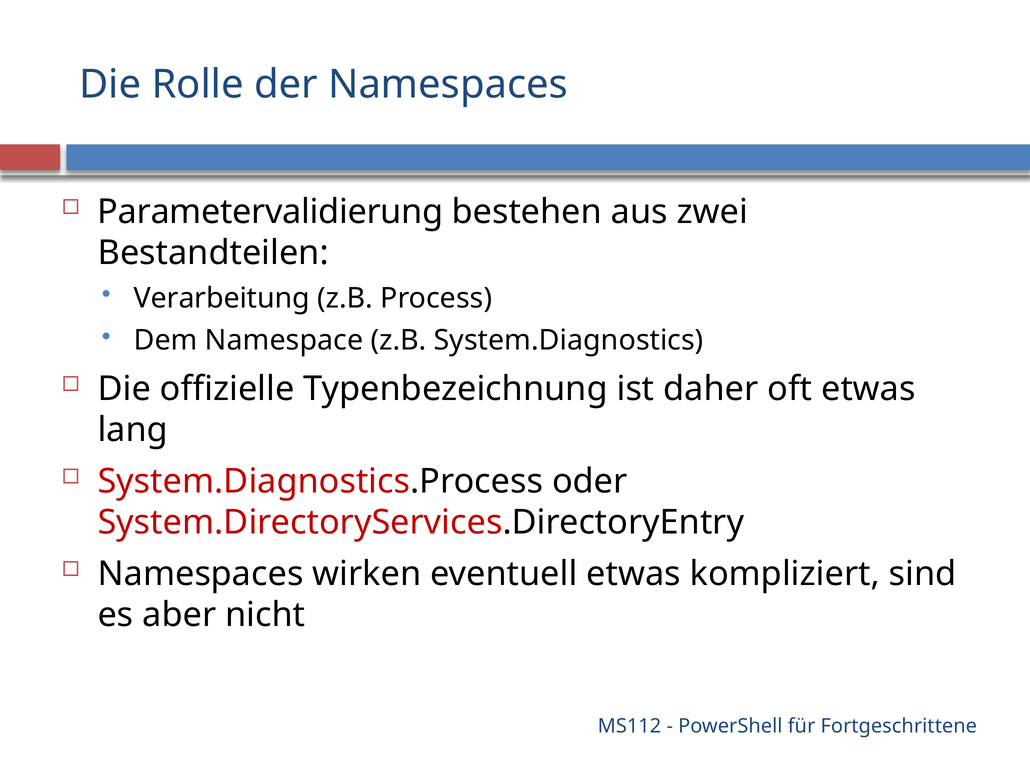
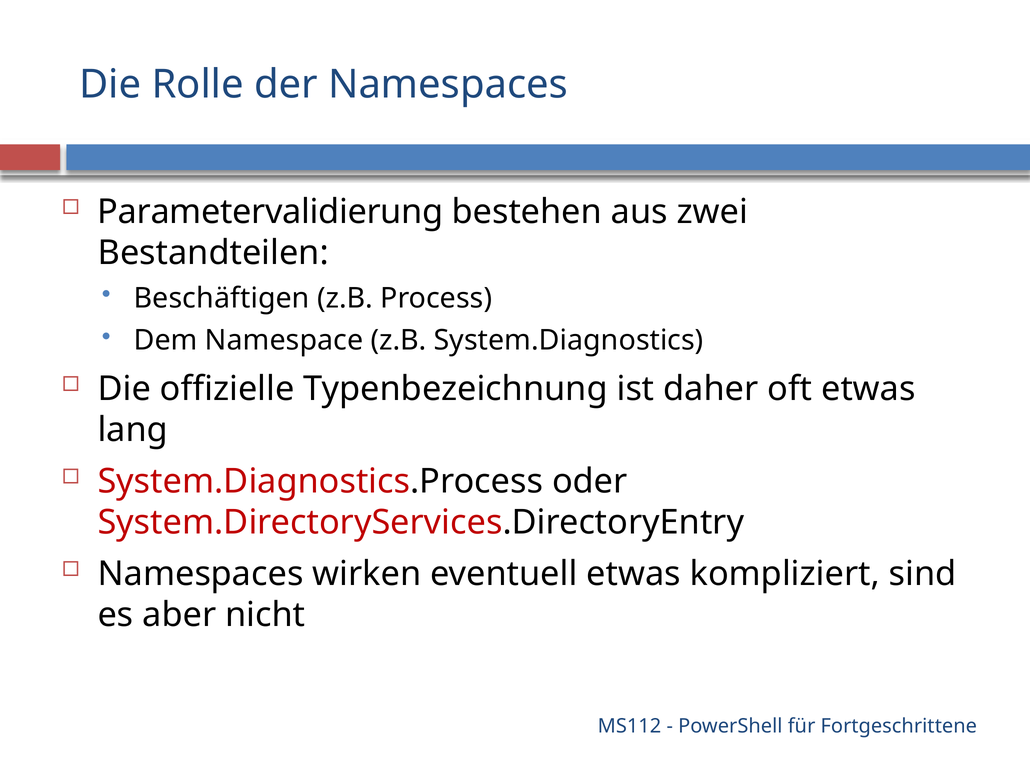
Verarbeitung: Verarbeitung -> Beschäftigen
